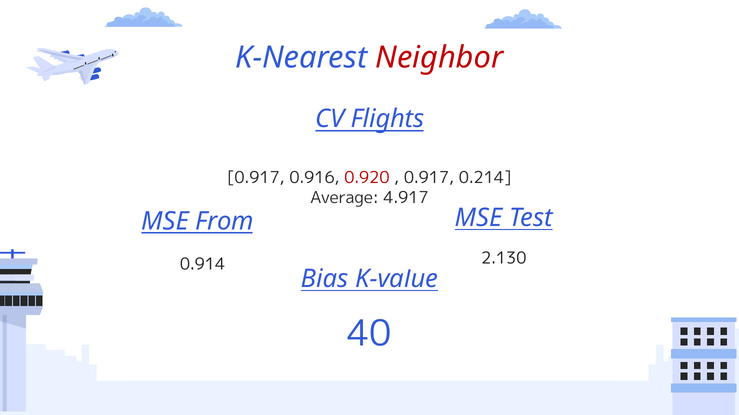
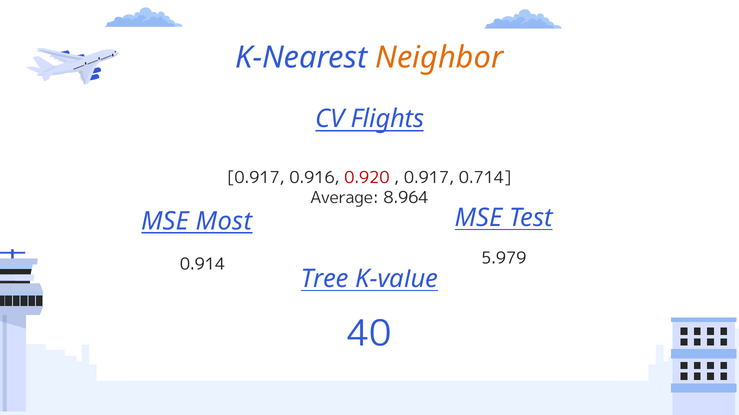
Neighbor colour: red -> orange
0.214: 0.214 -> 0.714
4.917: 4.917 -> 8.964
From: From -> Most
2.130: 2.130 -> 5.979
Bias: Bias -> Tree
